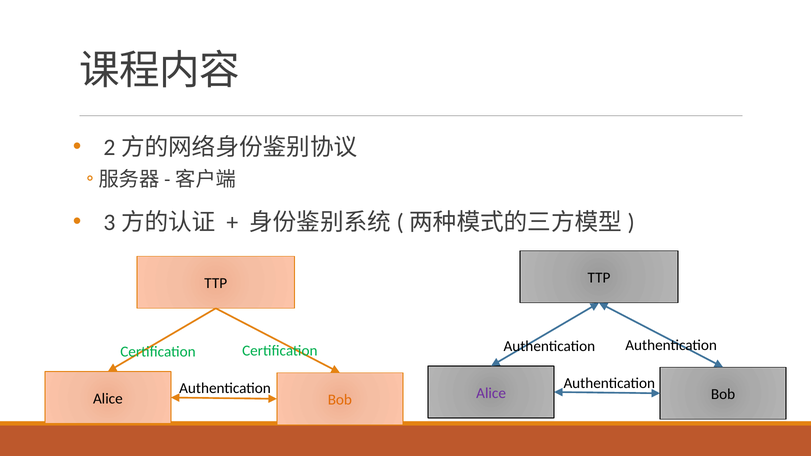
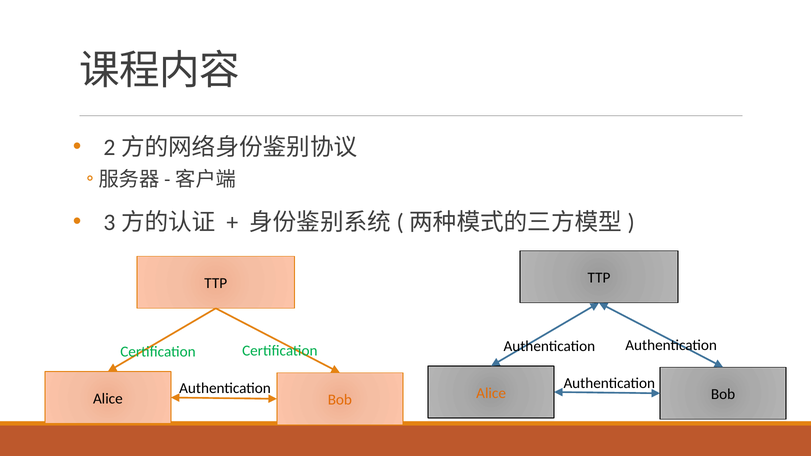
Alice at (491, 393) colour: purple -> orange
